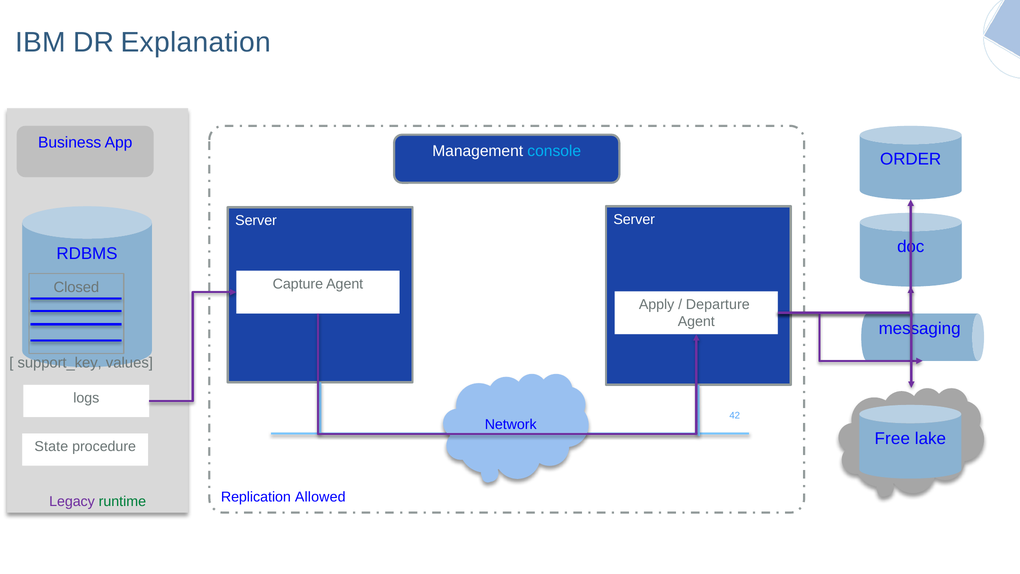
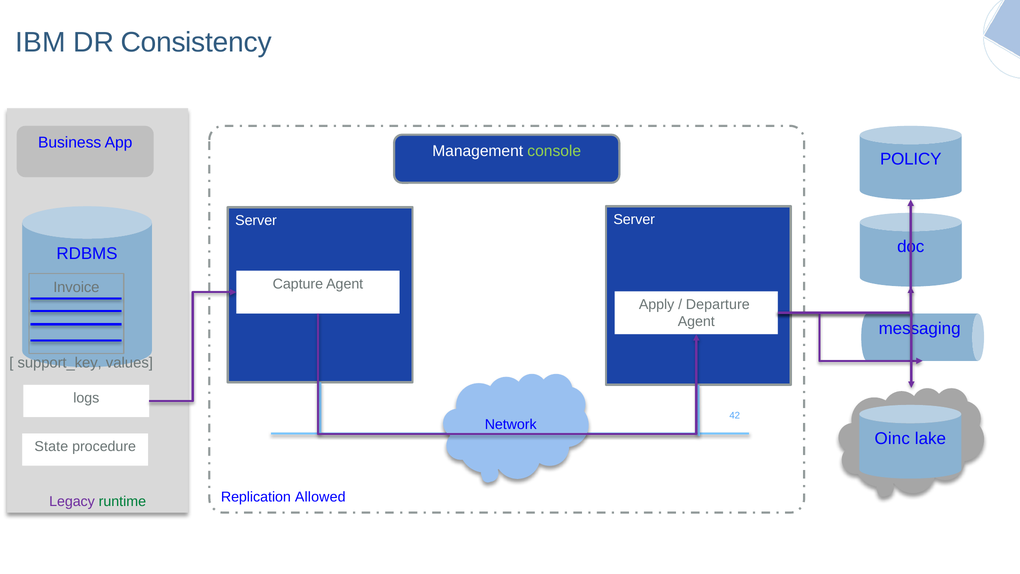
Explanation: Explanation -> Consistency
console colour: light blue -> light green
ORDER: ORDER -> POLICY
Closed: Closed -> Invoice
Free: Free -> Oinc
